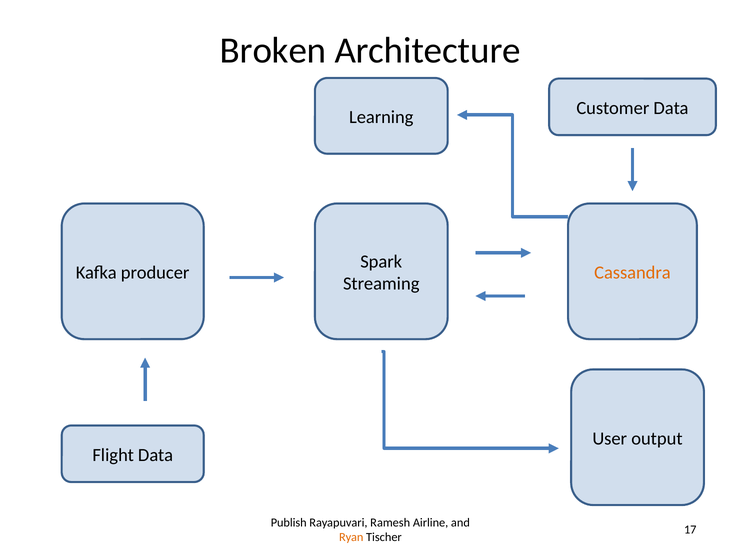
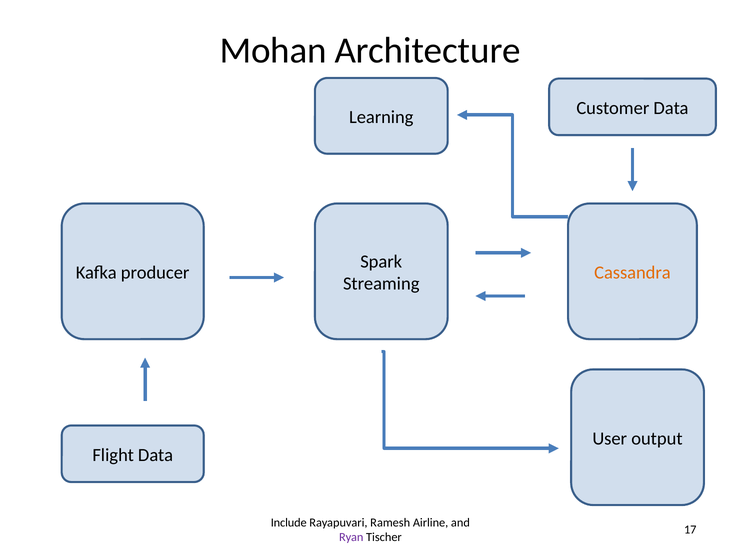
Broken: Broken -> Mohan
Publish: Publish -> Include
Ryan colour: orange -> purple
